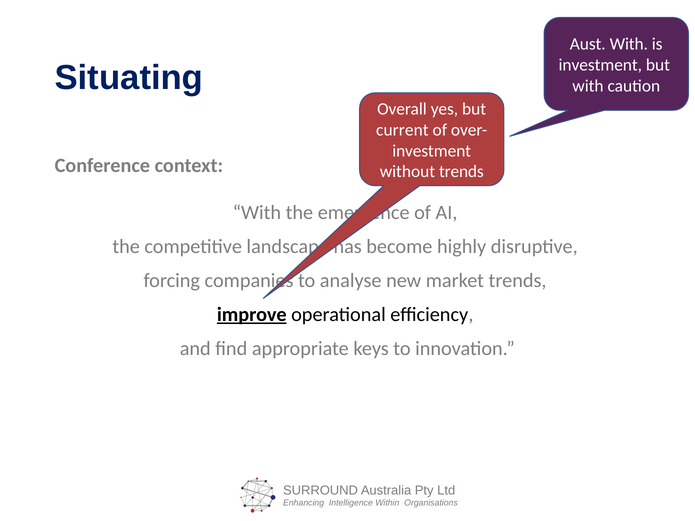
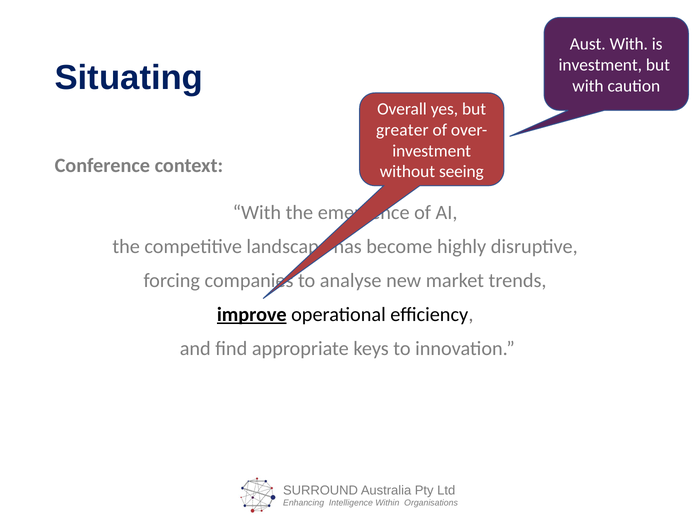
current: current -> greater
without trends: trends -> seeing
